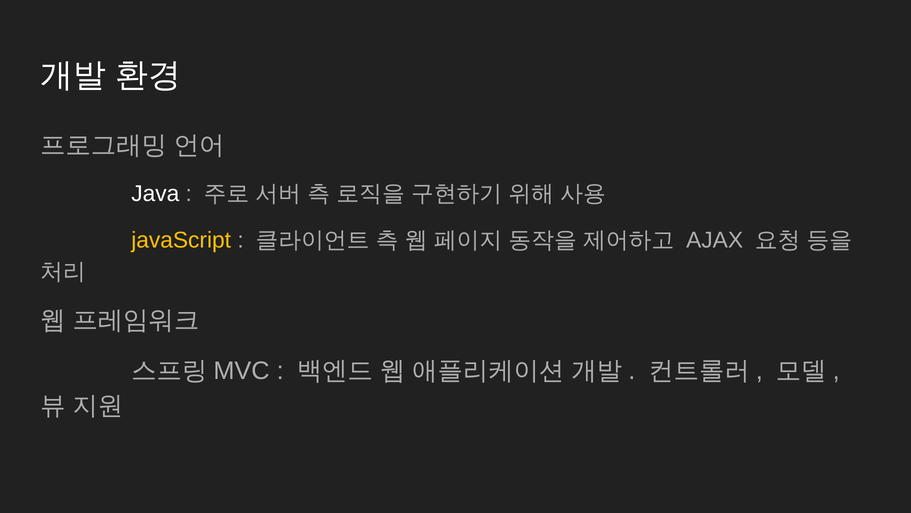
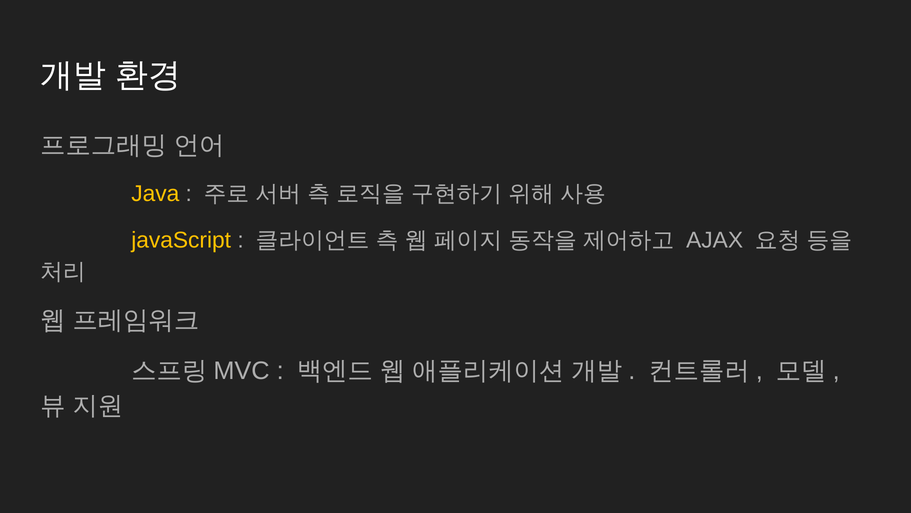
Java colour: white -> yellow
